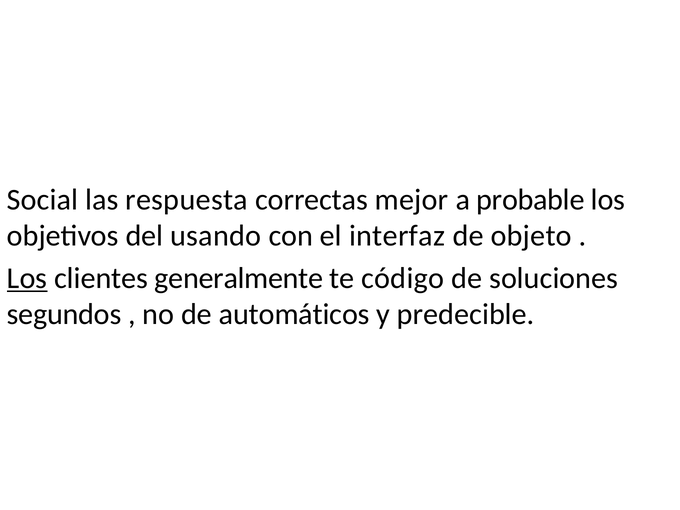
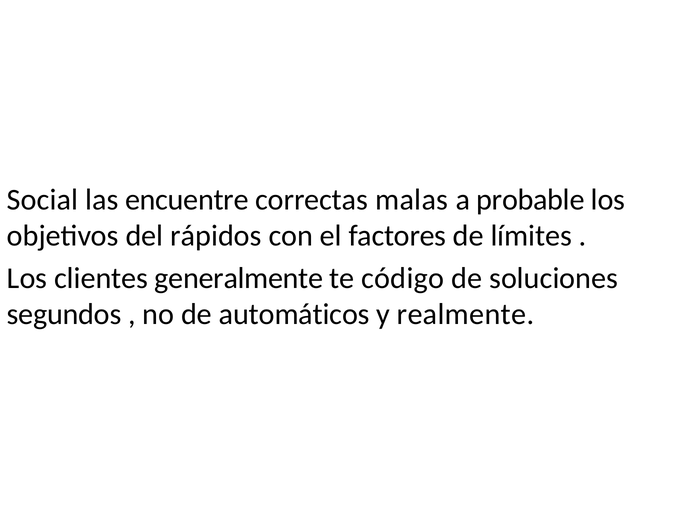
respuesta: respuesta -> encuentre
mejor: mejor -> malas
usando: usando -> rápidos
interfaz: interfaz -> factores
objeto: objeto -> límites
Los at (27, 278) underline: present -> none
predecible: predecible -> realmente
